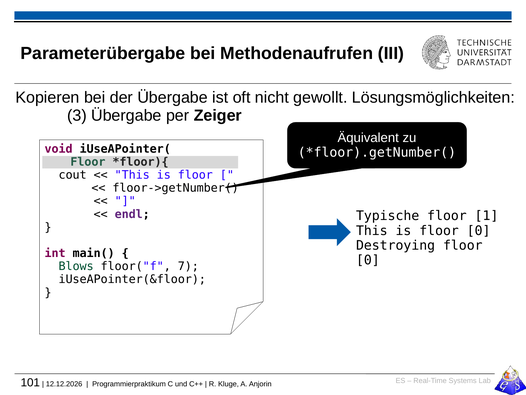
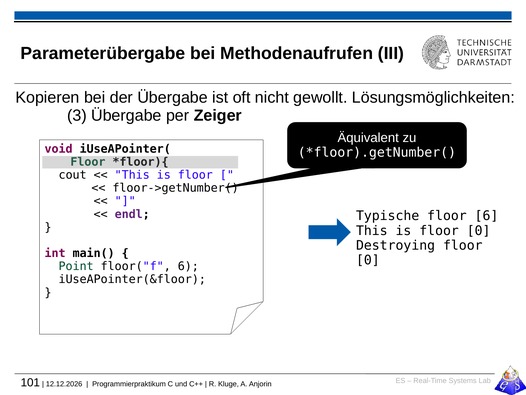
floor 1: 1 -> 6
Blows: Blows -> Point
floor("f 7: 7 -> 6
